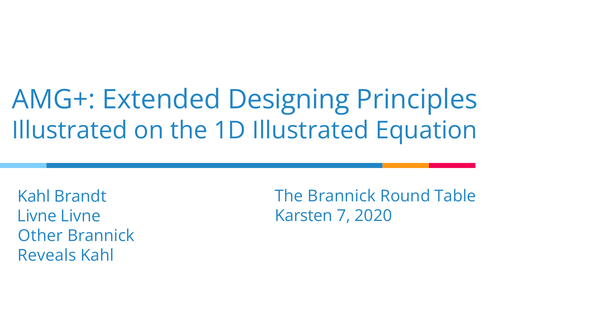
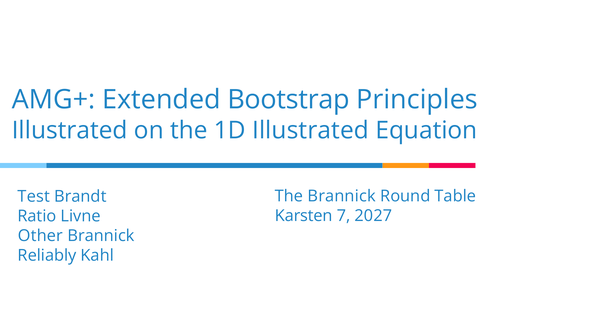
Designing: Designing -> Bootstrap
Kahl at (34, 197): Kahl -> Test
2020: 2020 -> 2027
Livne at (37, 216): Livne -> Ratio
Reveals: Reveals -> Reliably
